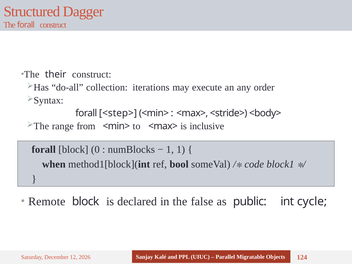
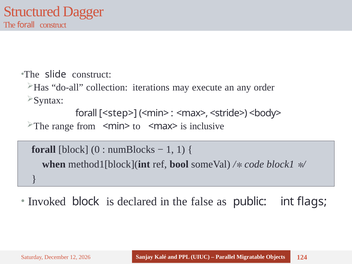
their: their -> slide
Remote: Remote -> Invoked
cycle: cycle -> flags
